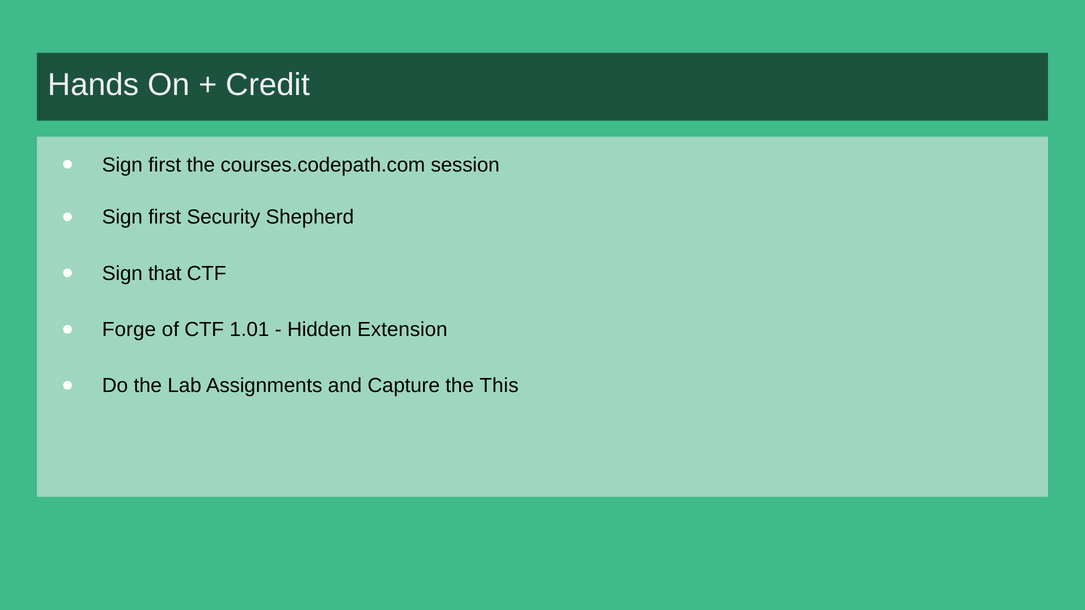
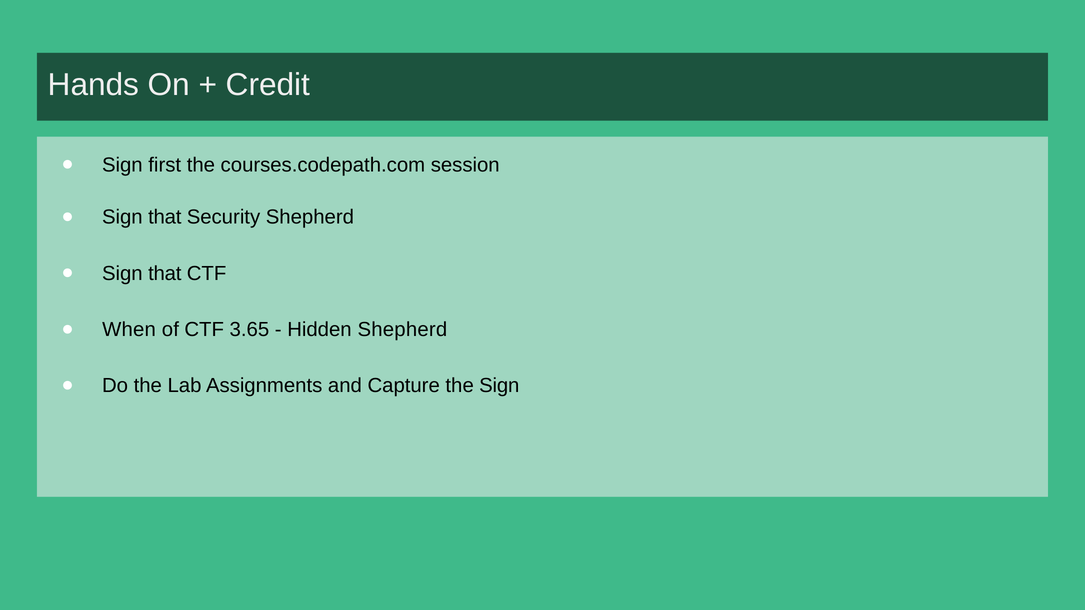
first at (165, 217): first -> that
Forge: Forge -> When
1.01: 1.01 -> 3.65
Hidden Extension: Extension -> Shepherd
the This: This -> Sign
